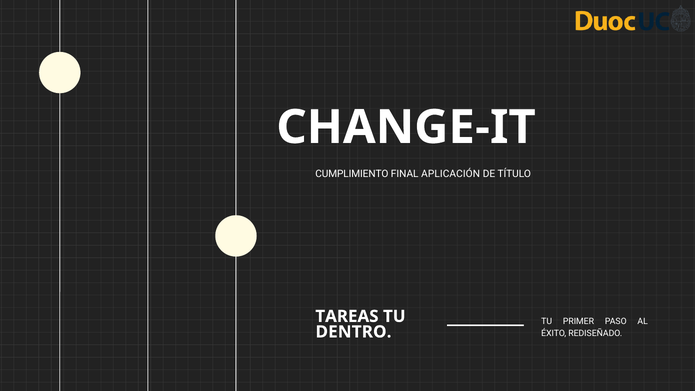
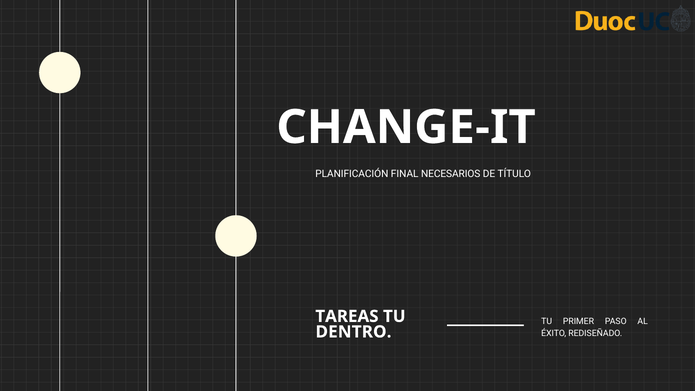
CUMPLIMIENTO: CUMPLIMIENTO -> PLANIFICACIÓN
APLICACIÓN: APLICACIÓN -> NECESARIOS
